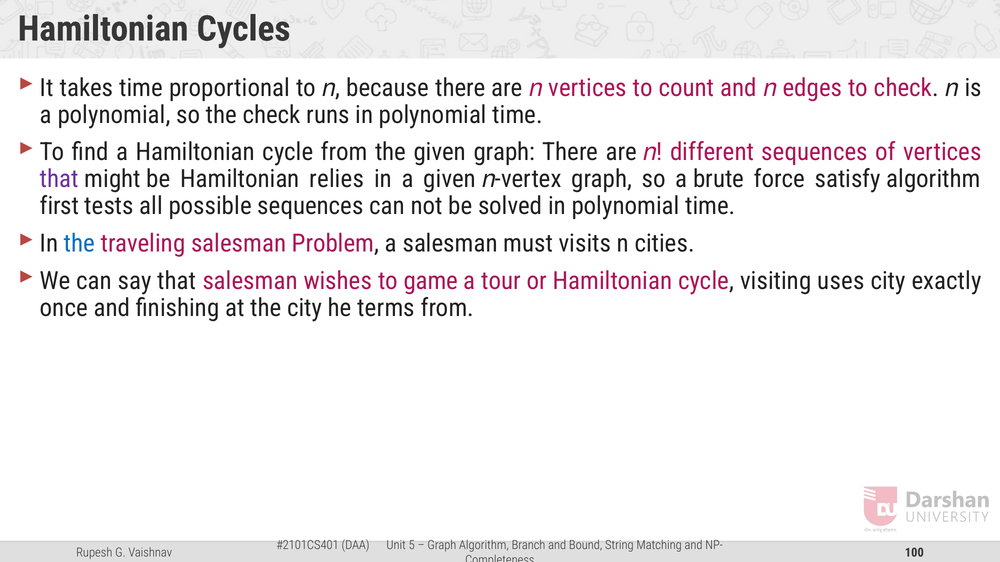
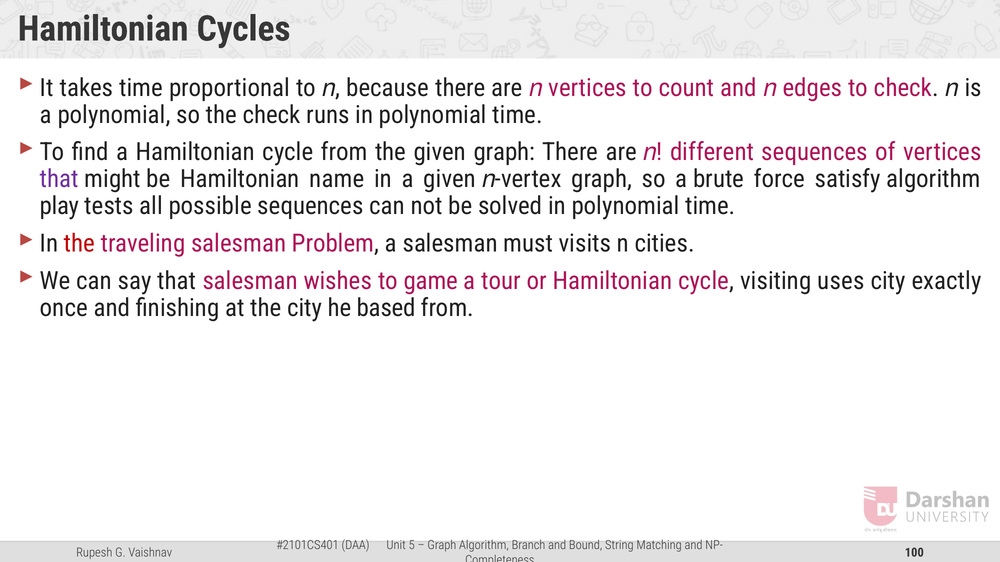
relies: relies -> name
first: first -> play
the at (80, 244) colour: blue -> red
terms: terms -> based
